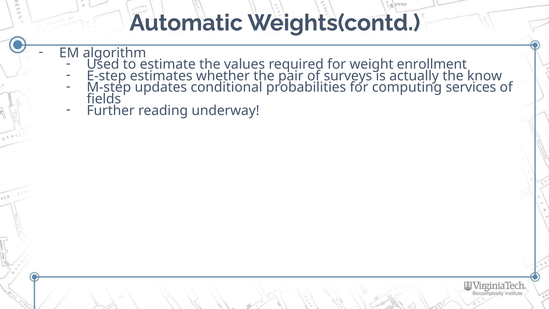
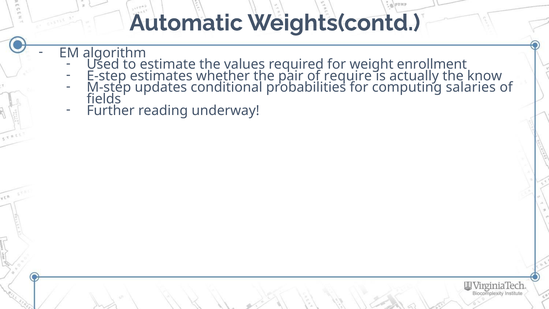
surveys: surveys -> require
services: services -> salaries
